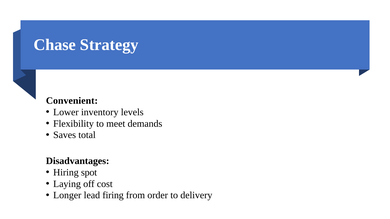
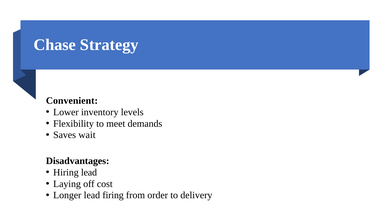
total: total -> wait
Hiring spot: spot -> lead
